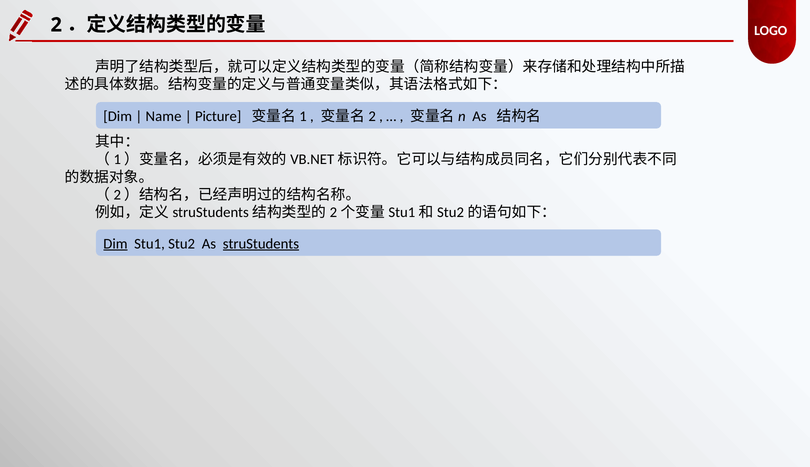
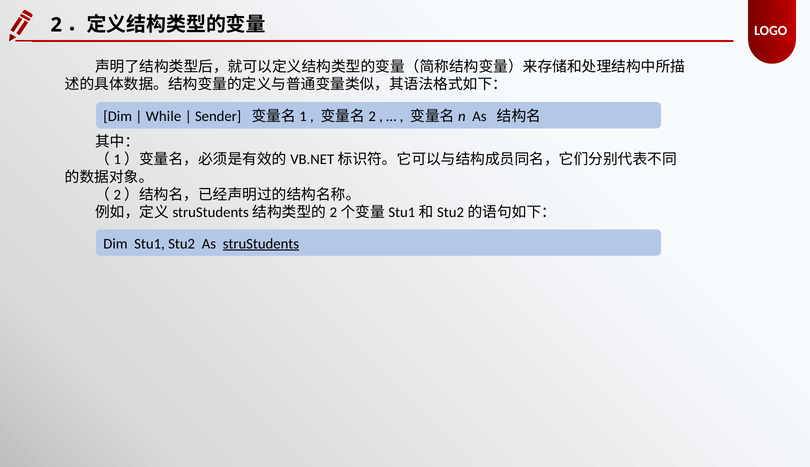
Name: Name -> While
Picture: Picture -> Sender
Dim at (115, 243) underline: present -> none
